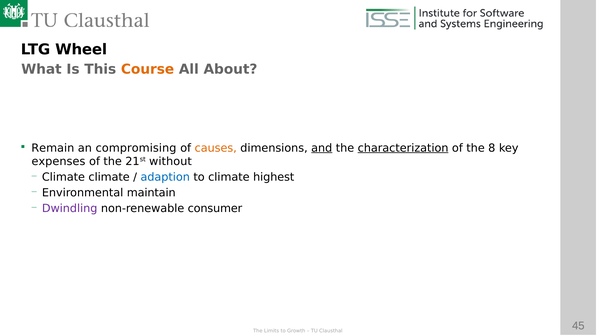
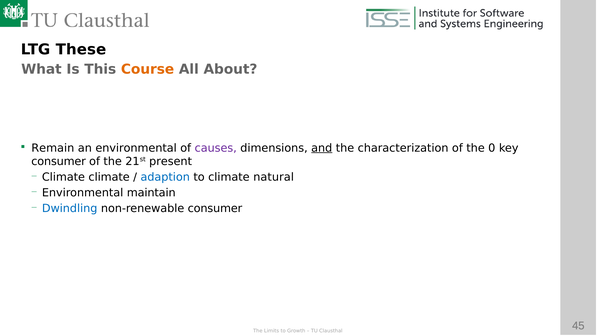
Wheel: Wheel -> These
an compromising: compromising -> environmental
causes colour: orange -> purple
characterization underline: present -> none
8: 8 -> 0
expenses at (58, 161): expenses -> consumer
without: without -> present
highest: highest -> natural
Dwindling colour: purple -> blue
